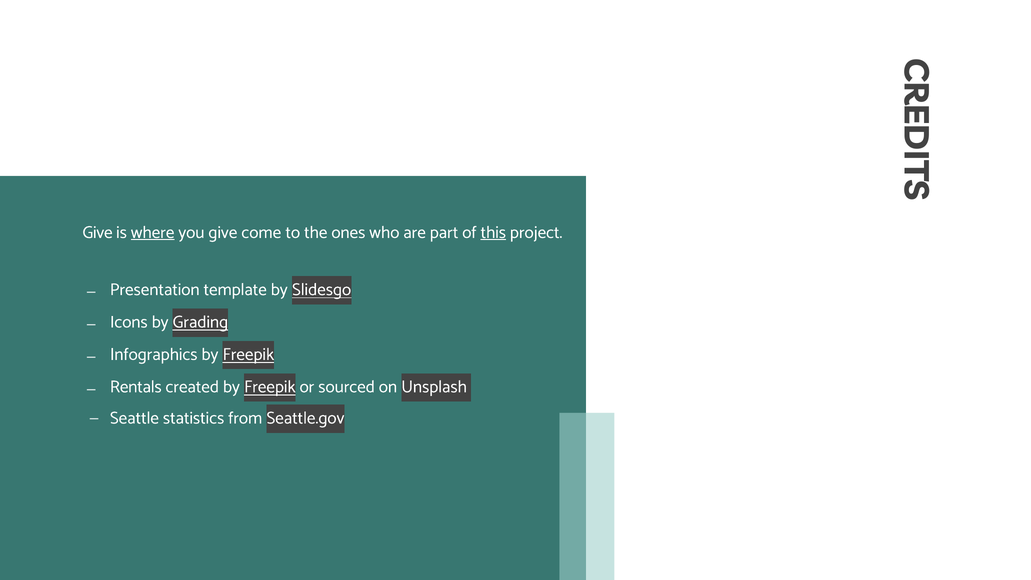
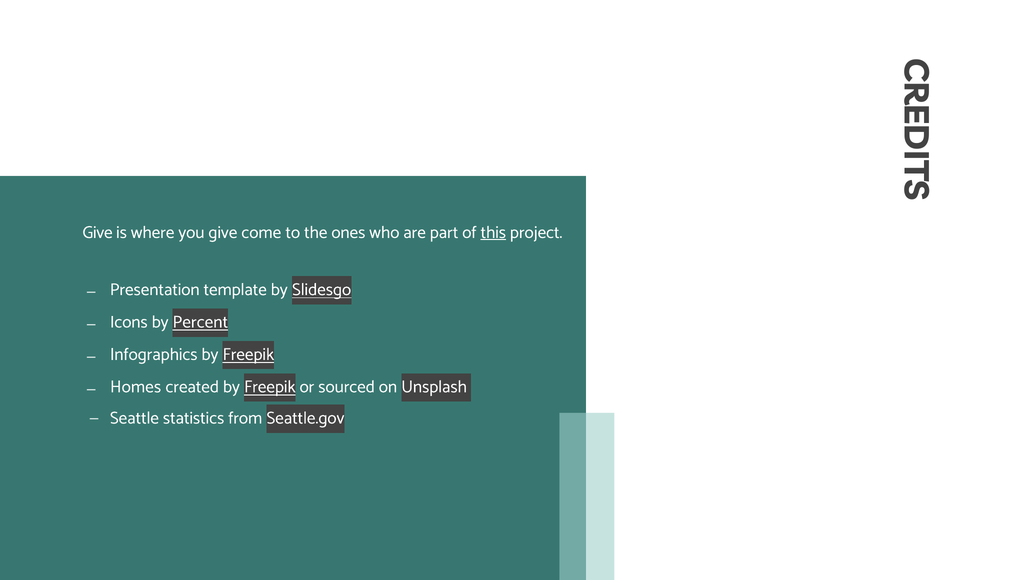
where underline: present -> none
Grading: Grading -> Percent
Rentals: Rentals -> Homes
